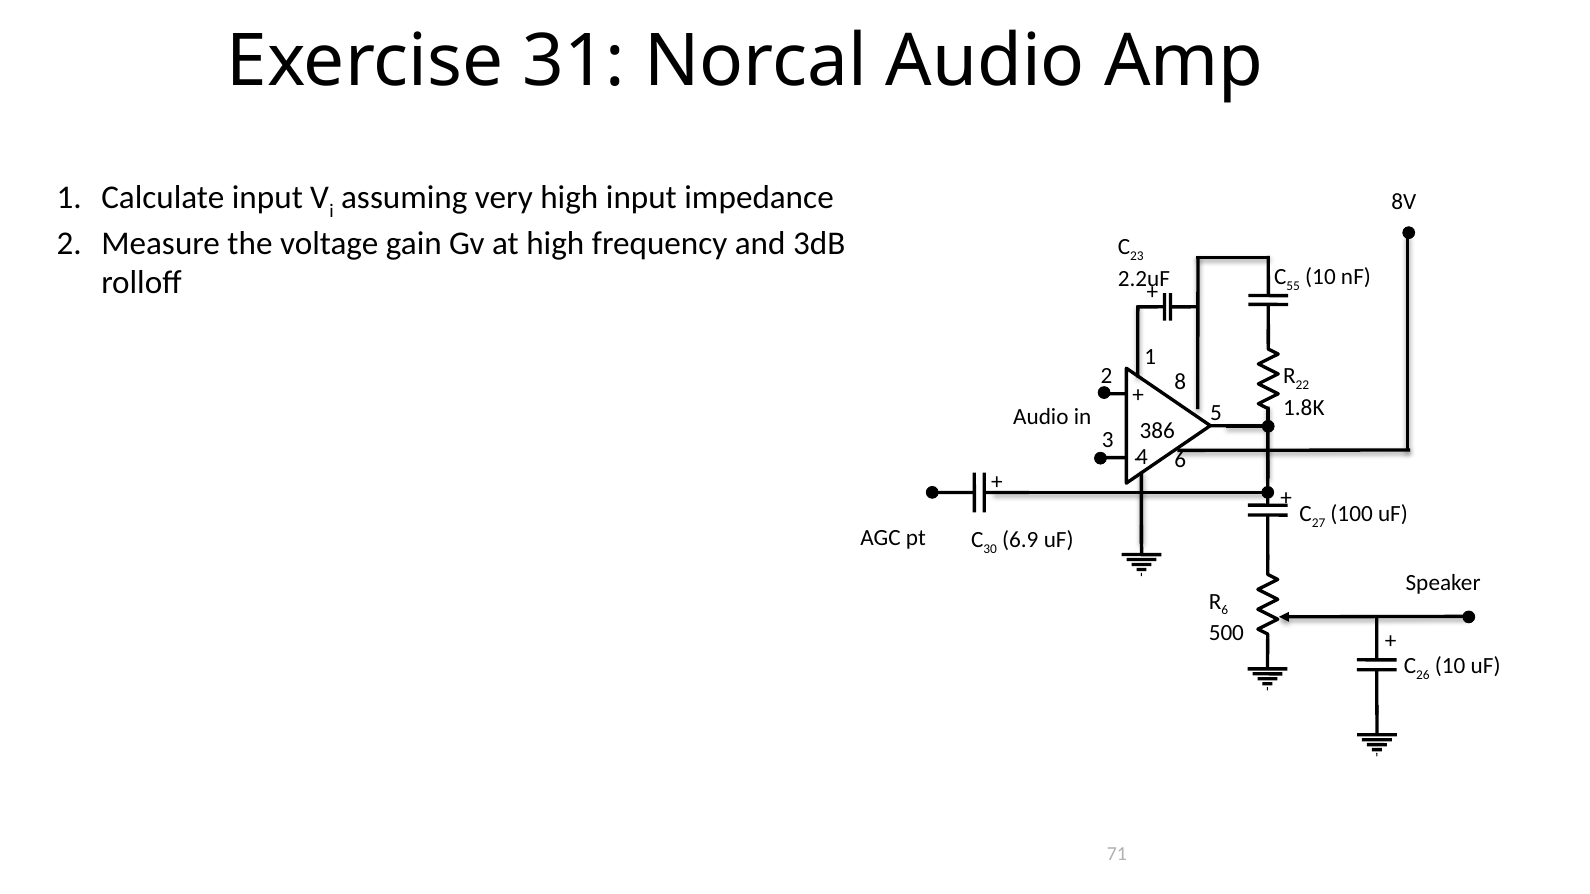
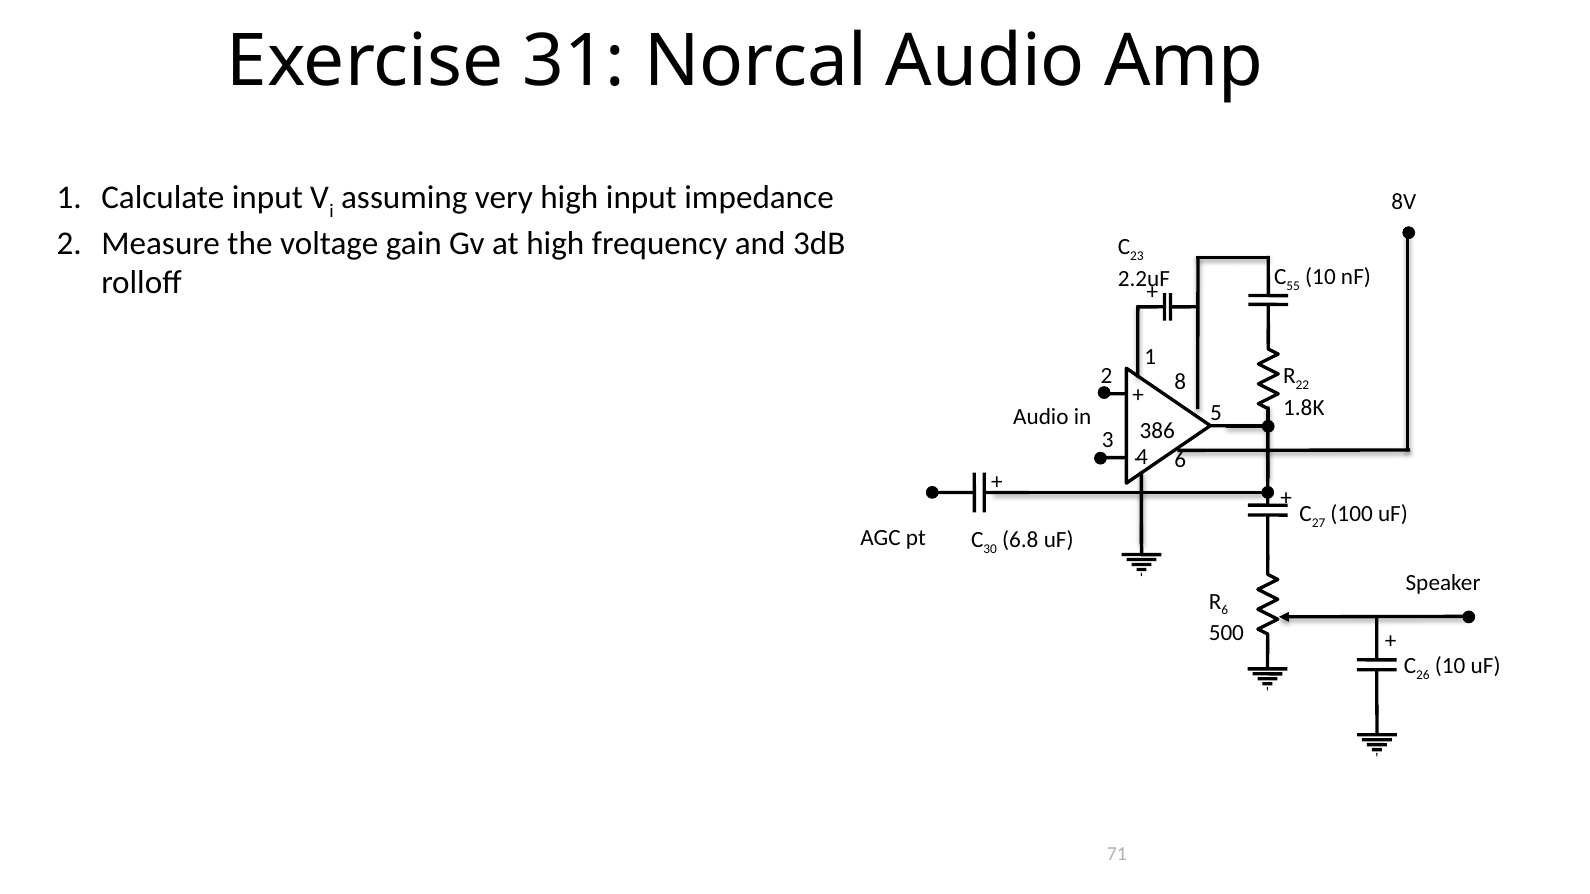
6.9: 6.9 -> 6.8
